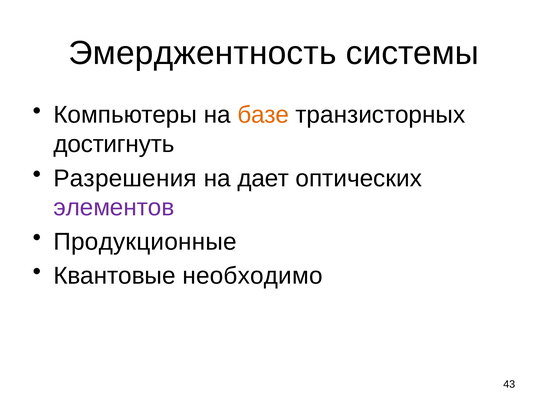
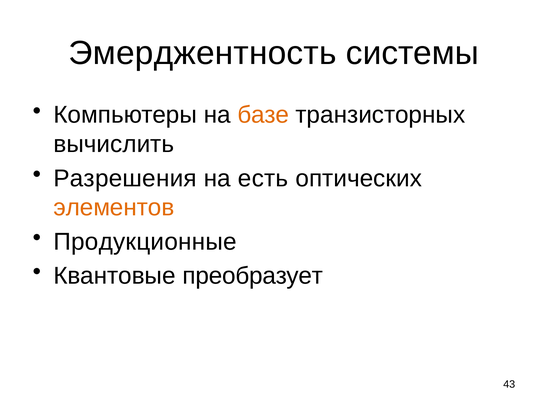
достигнуть: достигнуть -> вычислить
дает: дает -> есть
элементов colour: purple -> orange
необходимо: необходимо -> преобразует
